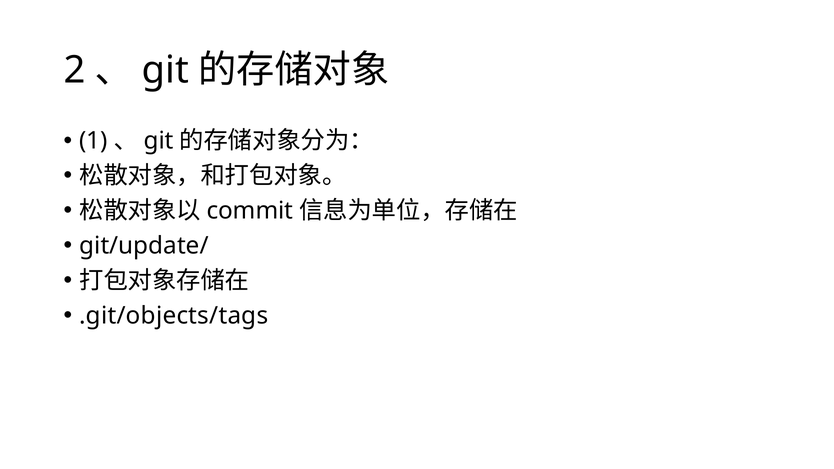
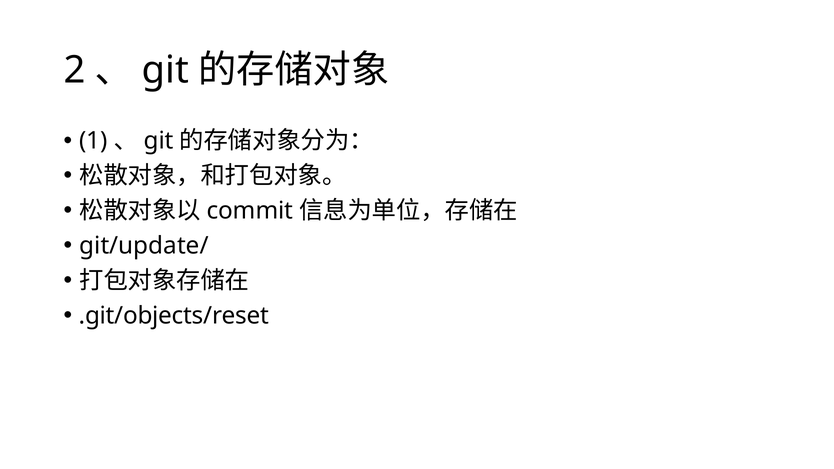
.git/objects/tags: .git/objects/tags -> .git/objects/reset
